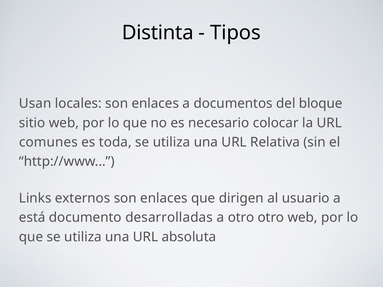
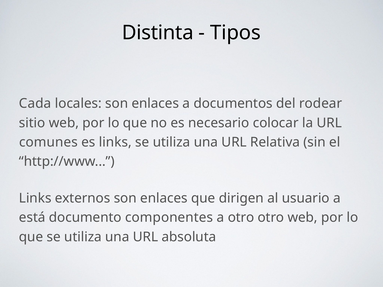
Usan: Usan -> Cada
bloque: bloque -> rodear
es toda: toda -> links
desarrolladas: desarrolladas -> componentes
